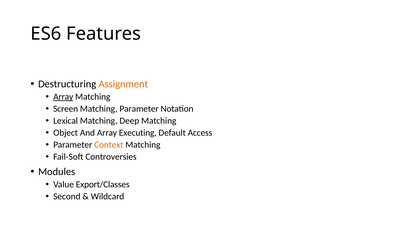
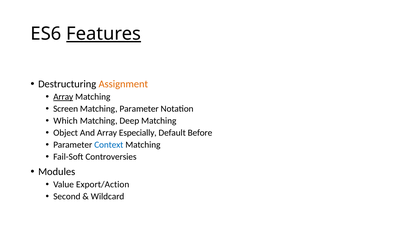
Features underline: none -> present
Lexical: Lexical -> Which
Executing: Executing -> Especially
Access: Access -> Before
Context colour: orange -> blue
Export/Classes: Export/Classes -> Export/Action
